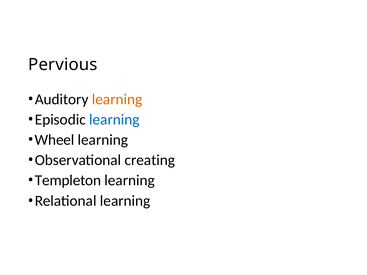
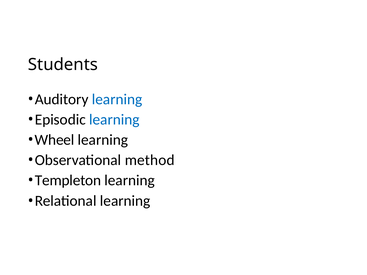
Pervious: Pervious -> Students
learning at (117, 99) colour: orange -> blue
creating: creating -> method
